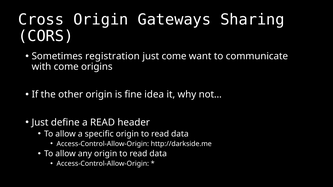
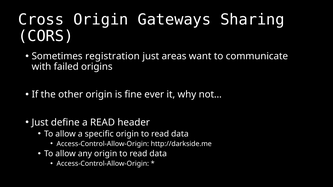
just come: come -> areas
with come: come -> failed
idea: idea -> ever
